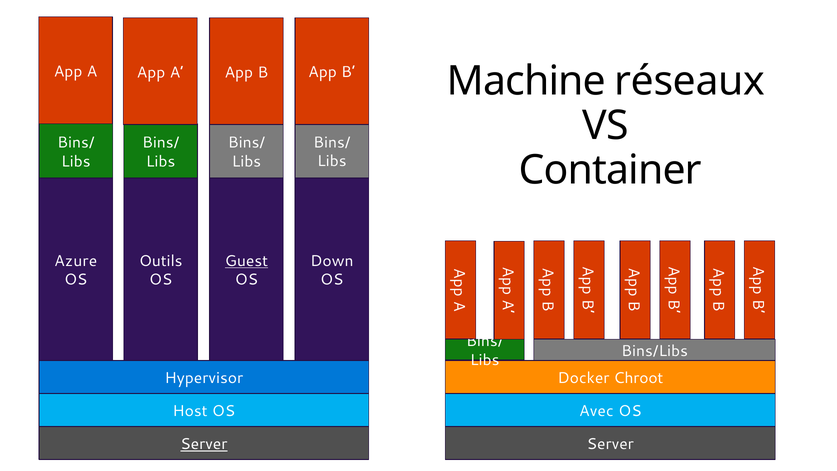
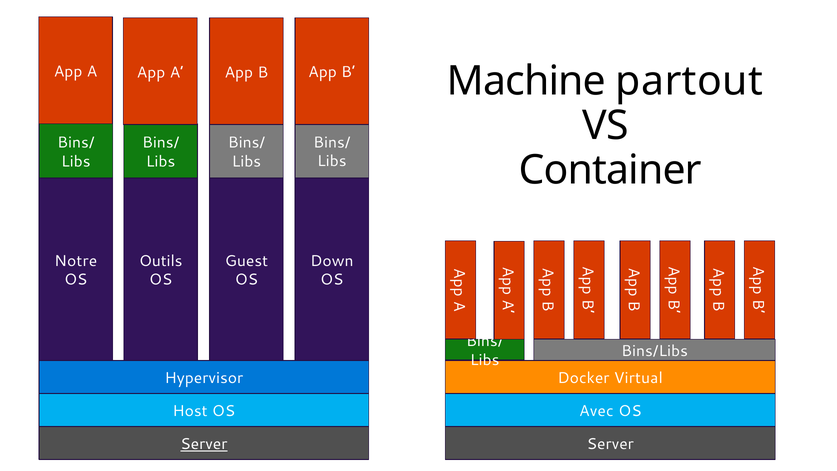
réseaux: réseaux -> partout
Azure: Azure -> Notre
Guest underline: present -> none
Chroot: Chroot -> Virtual
